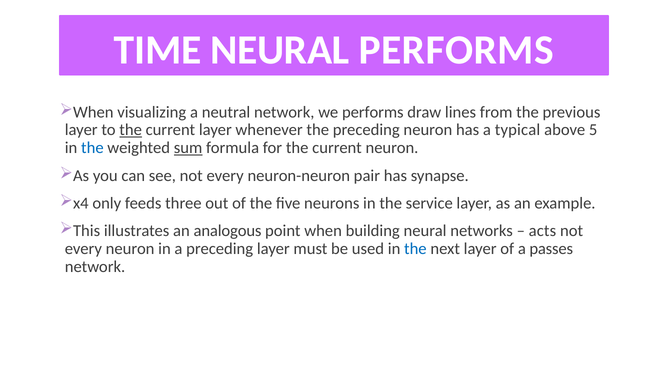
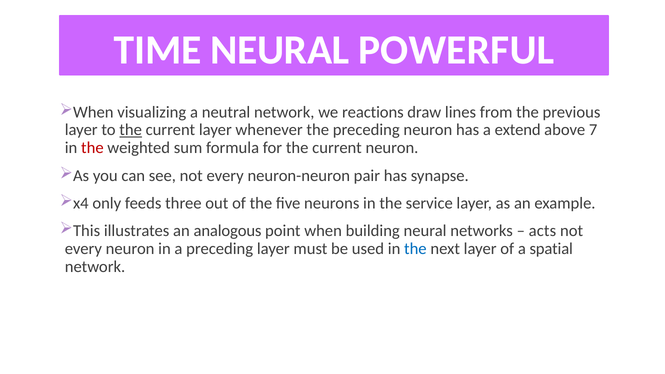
NEURAL PERFORMS: PERFORMS -> POWERFUL
we performs: performs -> reactions
typical: typical -> extend
5: 5 -> 7
the at (92, 148) colour: blue -> red
sum underline: present -> none
passes: passes -> spatial
